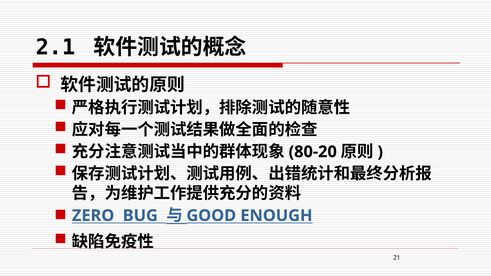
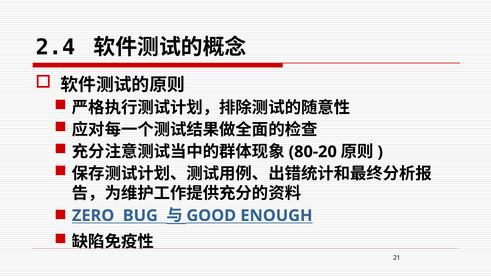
2.1: 2.1 -> 2.4
